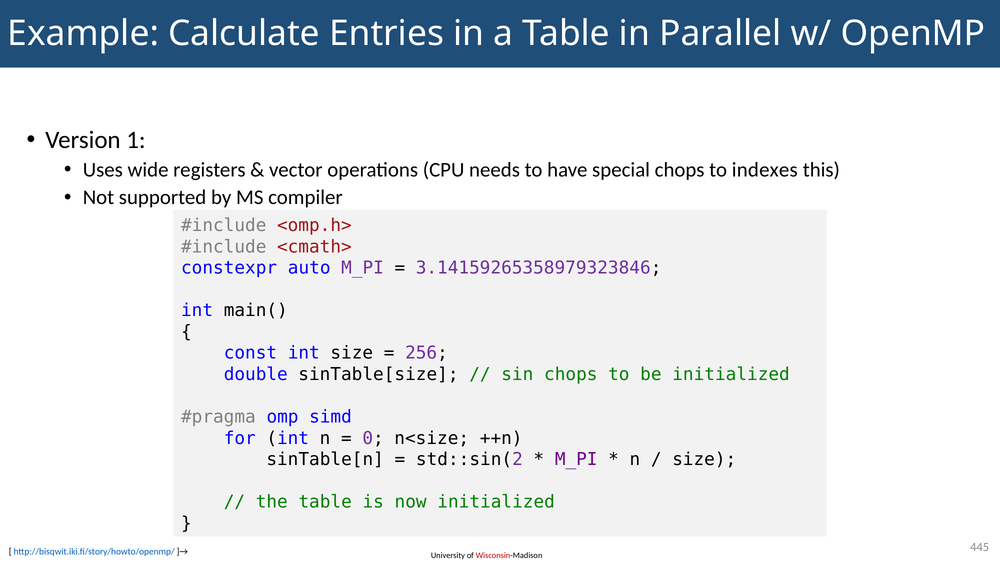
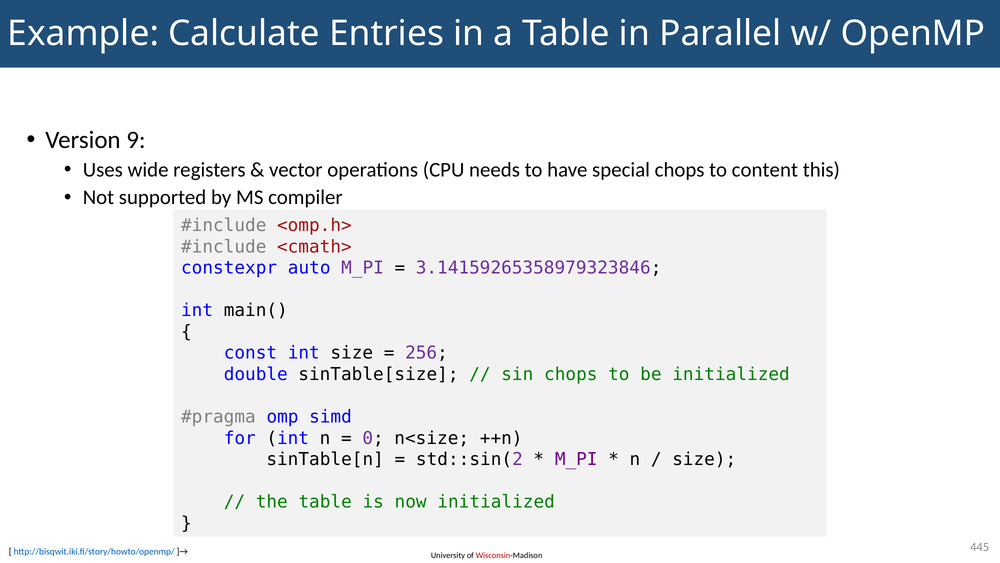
1: 1 -> 9
indexes: indexes -> content
